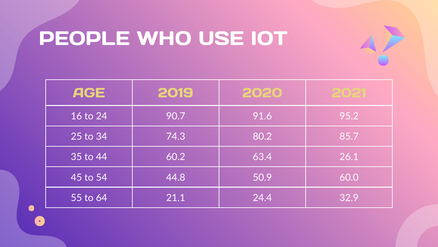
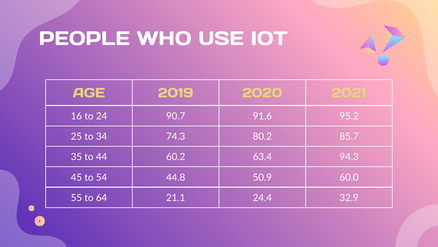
26.1: 26.1 -> 94.3
